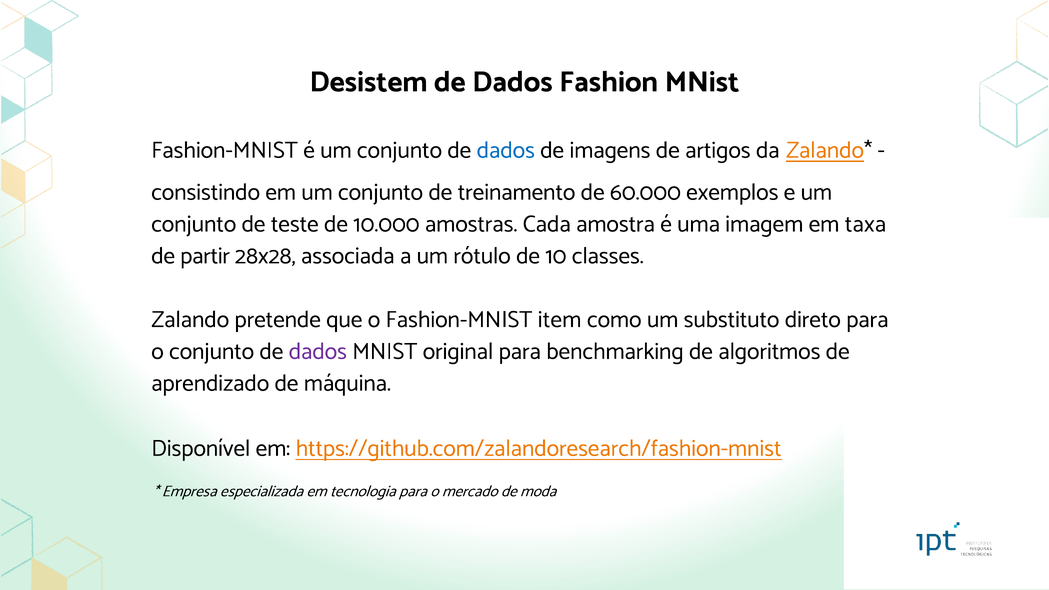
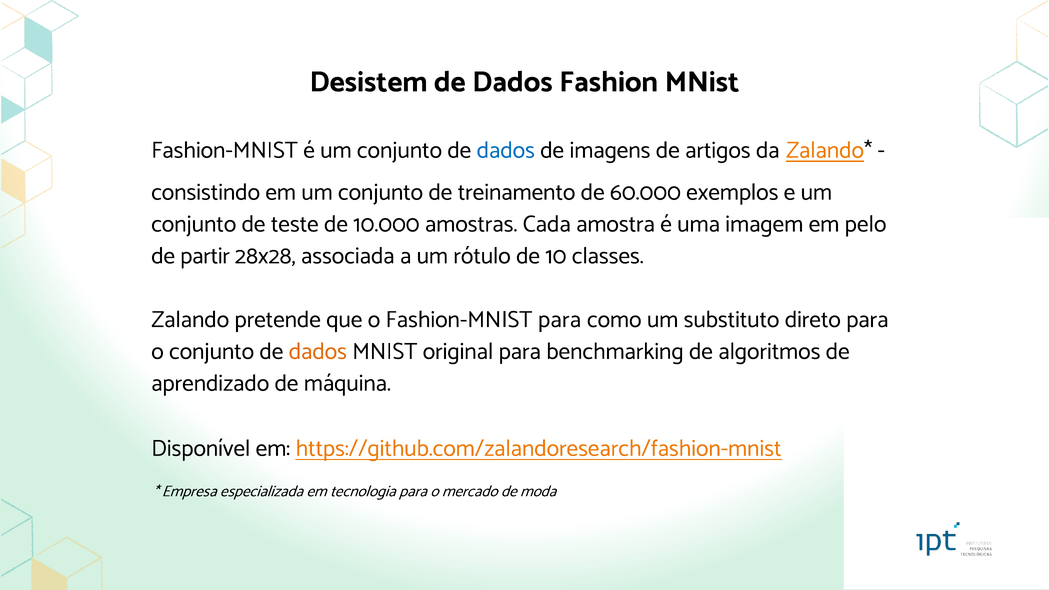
taxa: taxa -> pelo
Fashion-MNIST item: item -> para
dados at (318, 351) colour: purple -> orange
